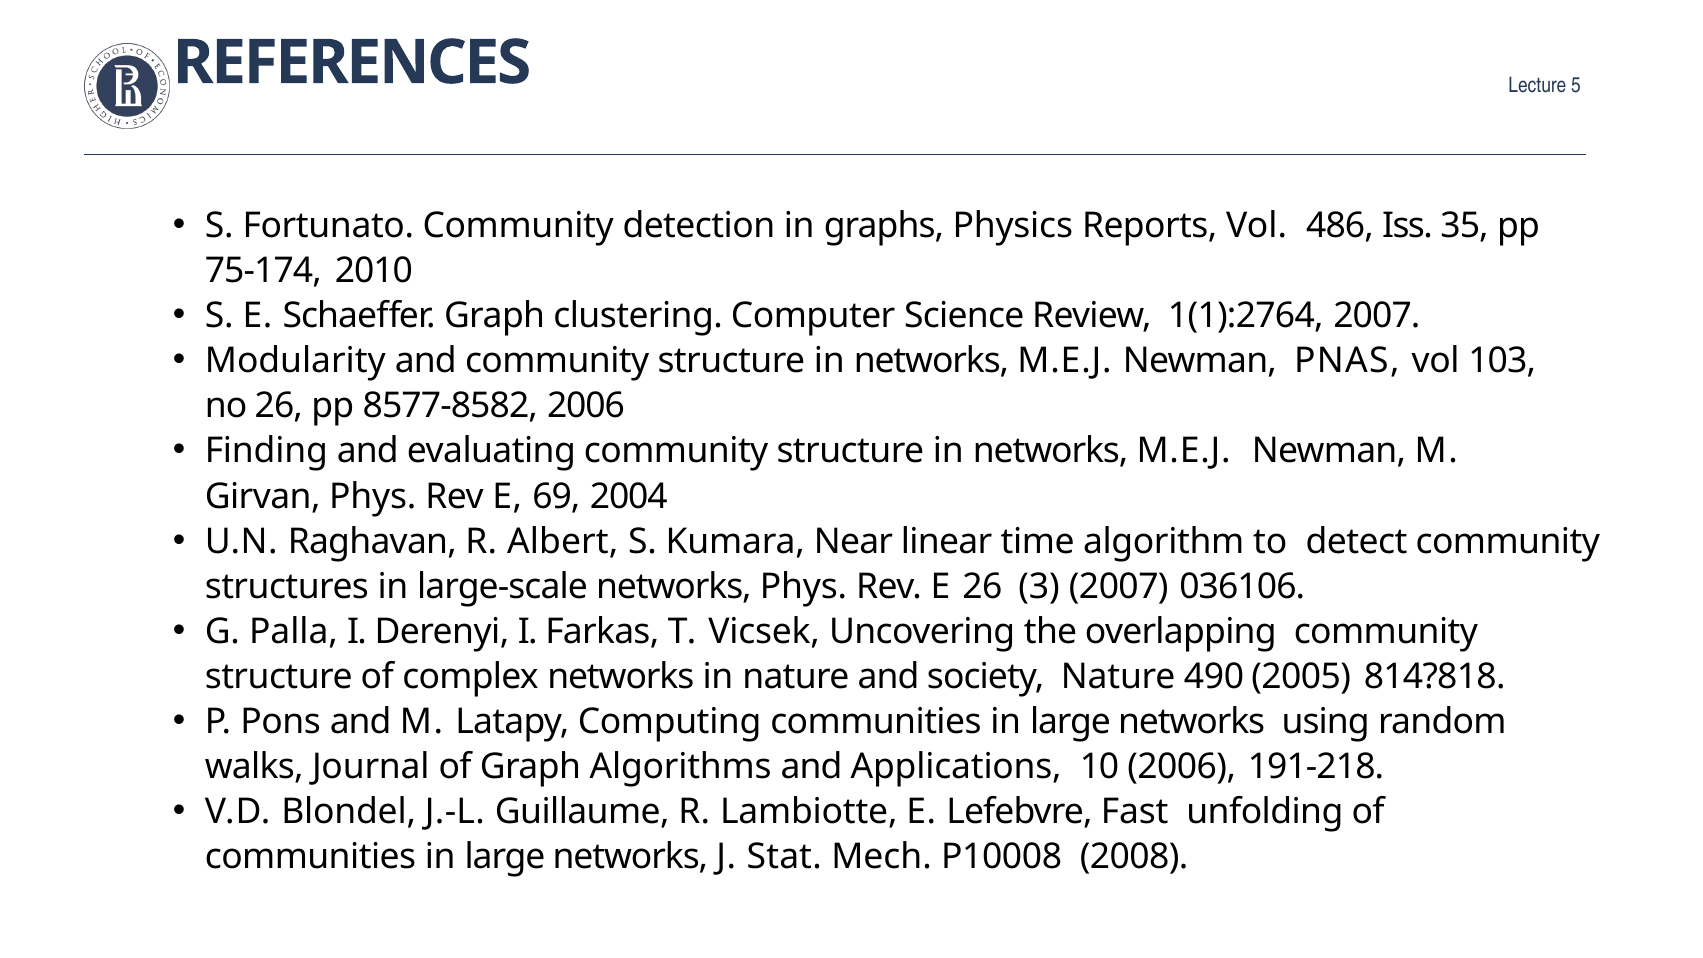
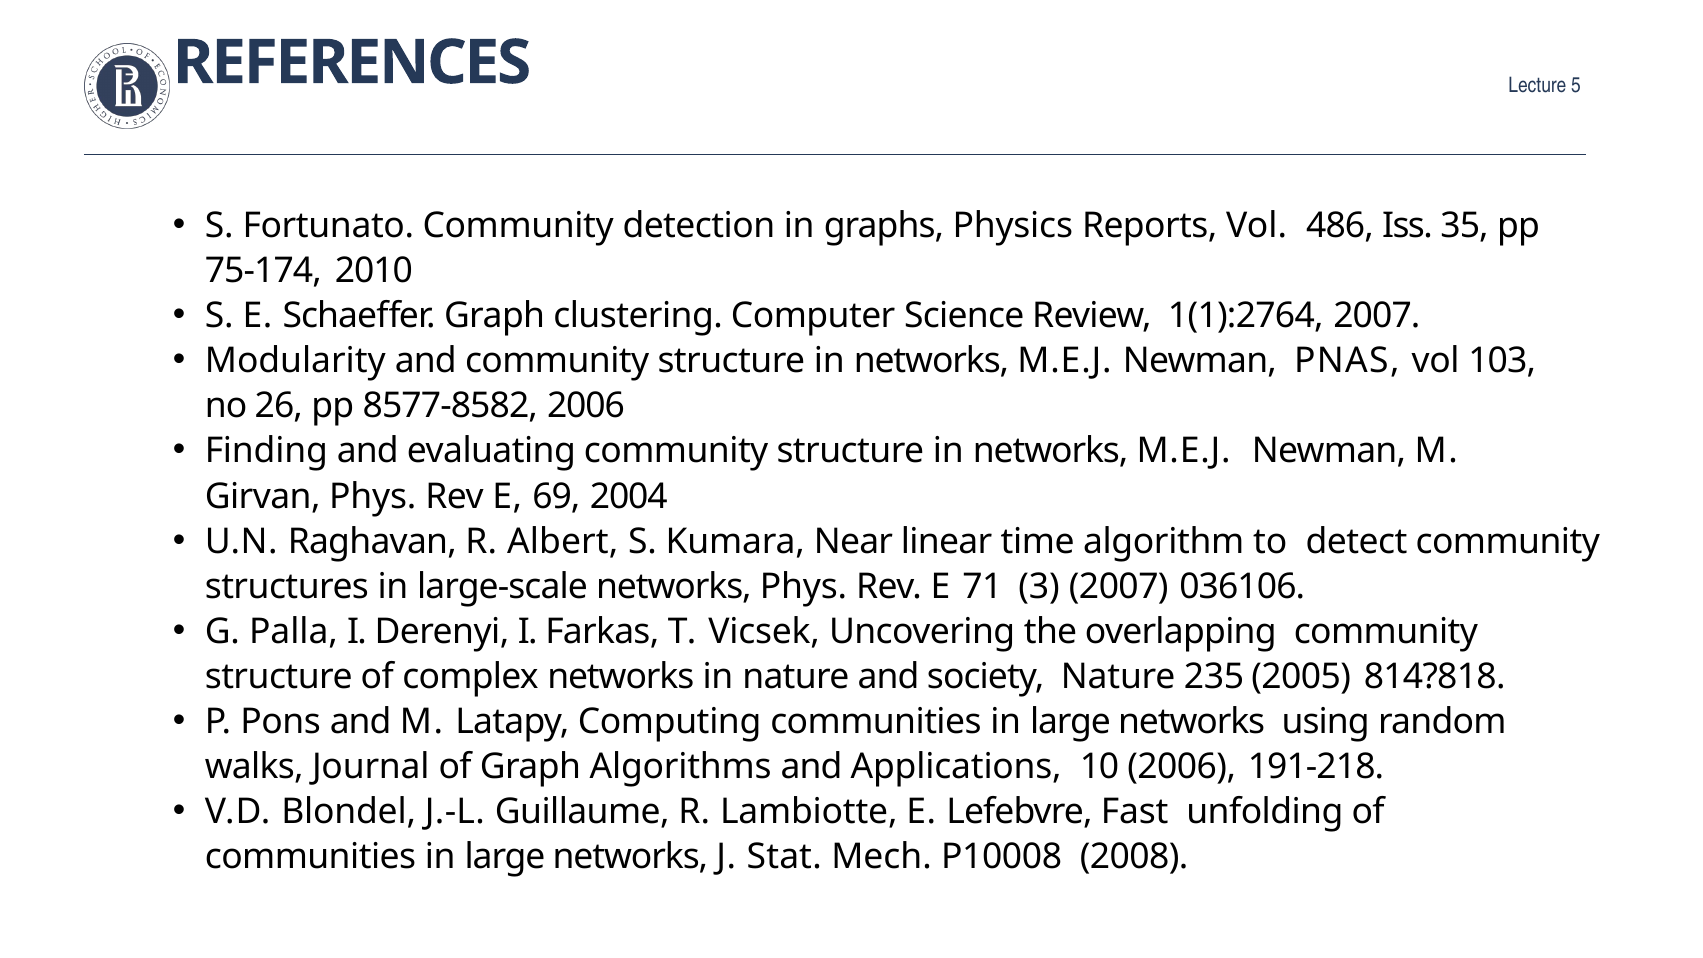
E 26: 26 -> 71
490: 490 -> 235
